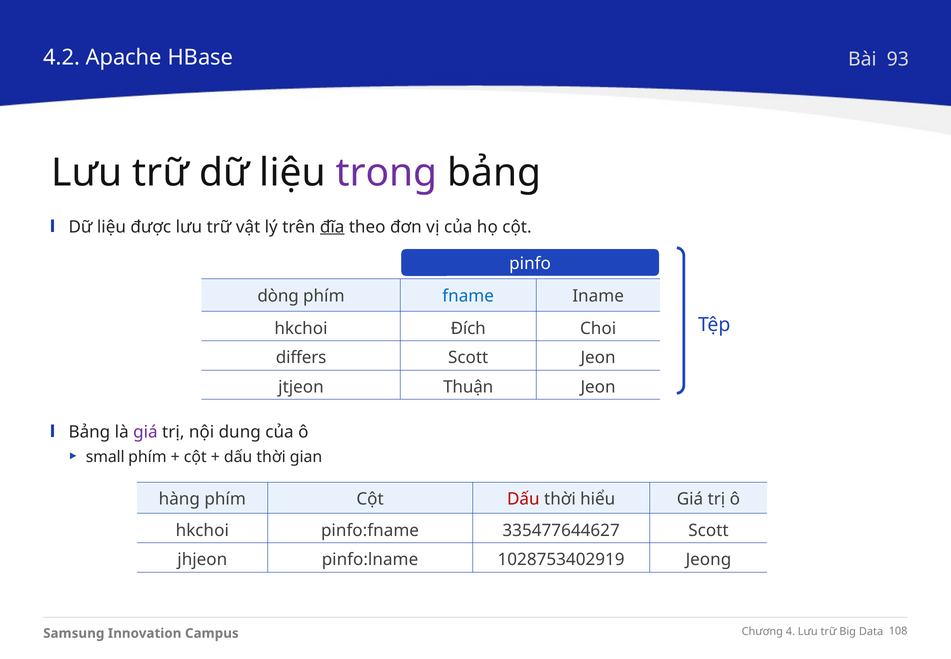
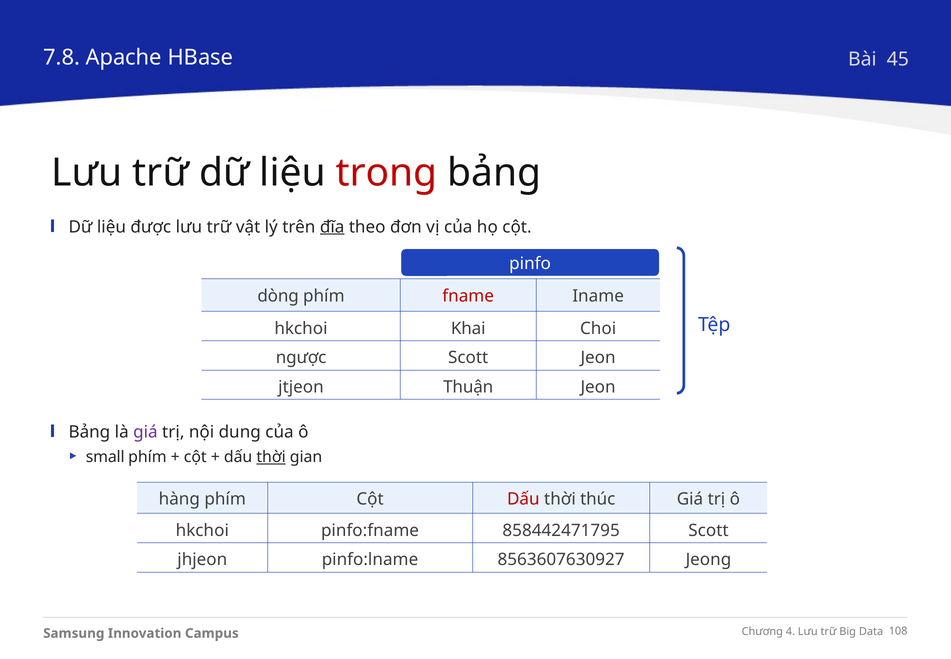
4.2: 4.2 -> 7.8
93: 93 -> 45
trong colour: purple -> red
fname colour: blue -> red
Đích: Đích -> Khai
differs: differs -> ngược
thời at (271, 457) underline: none -> present
hiểu: hiểu -> thúc
335477644627: 335477644627 -> 858442471795
1028753402919: 1028753402919 -> 8563607630927
